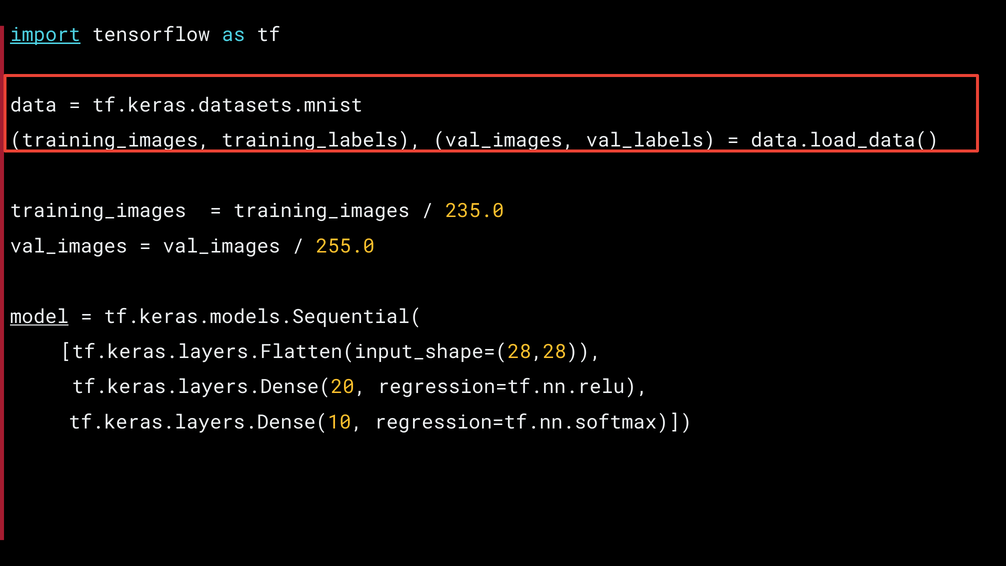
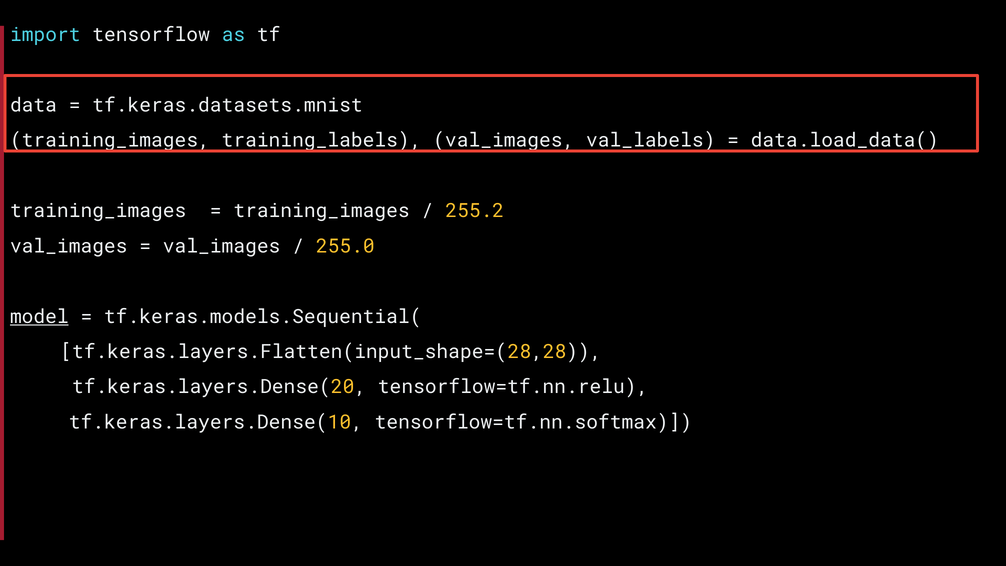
import underline: present -> none
235.0: 235.0 -> 255.2
regression=tf.nn.relu: regression=tf.nn.relu -> tensorflow=tf.nn.relu
regression=tf.nn.softmax: regression=tf.nn.softmax -> tensorflow=tf.nn.softmax
